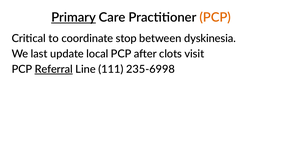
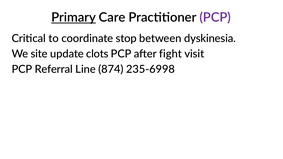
PCP at (215, 18) colour: orange -> purple
last: last -> site
local: local -> clots
clots: clots -> fight
Referral underline: present -> none
111: 111 -> 874
